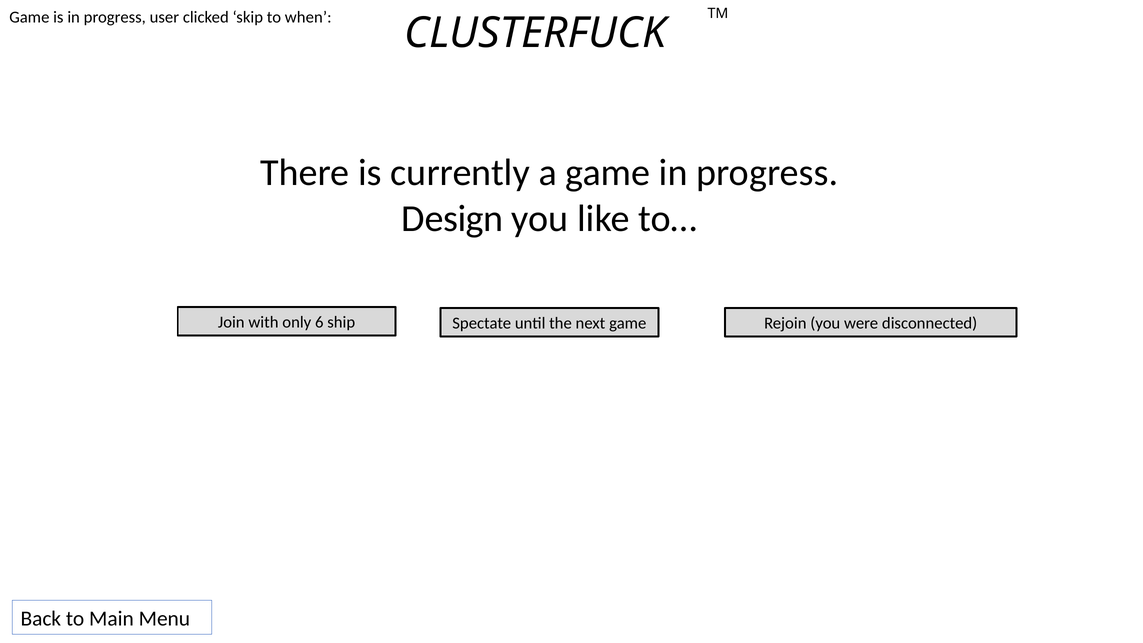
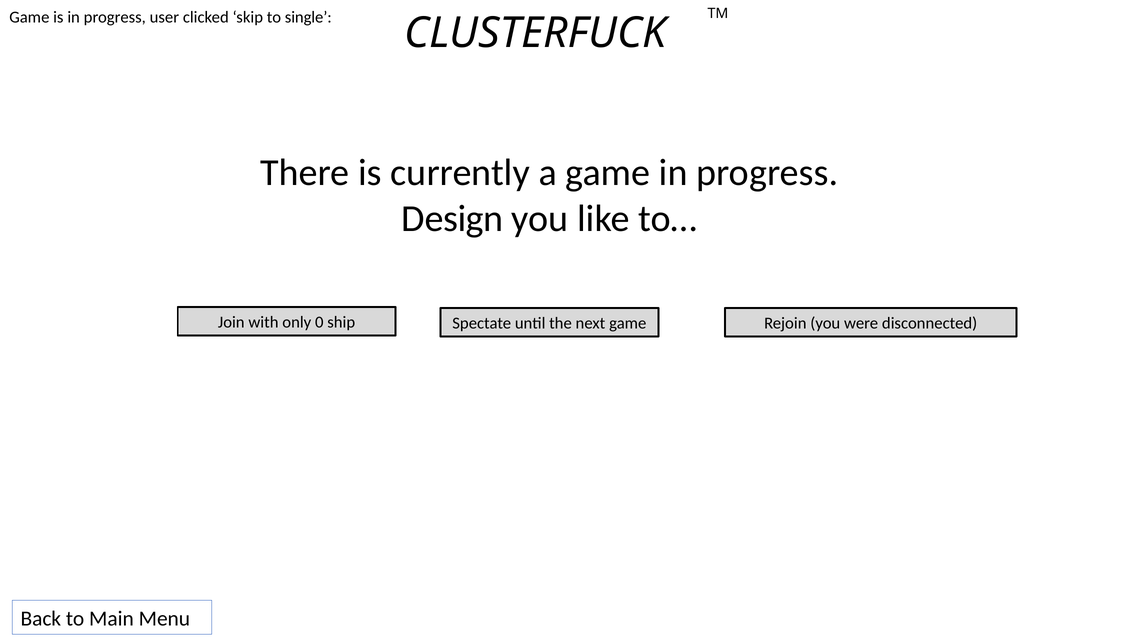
when: when -> single
6: 6 -> 0
